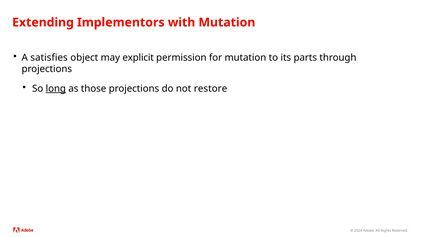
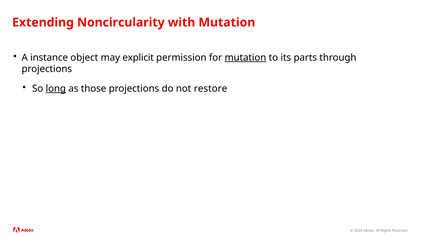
Implementors: Implementors -> Noncircularity
satisfies: satisfies -> instance
mutation at (245, 58) underline: none -> present
